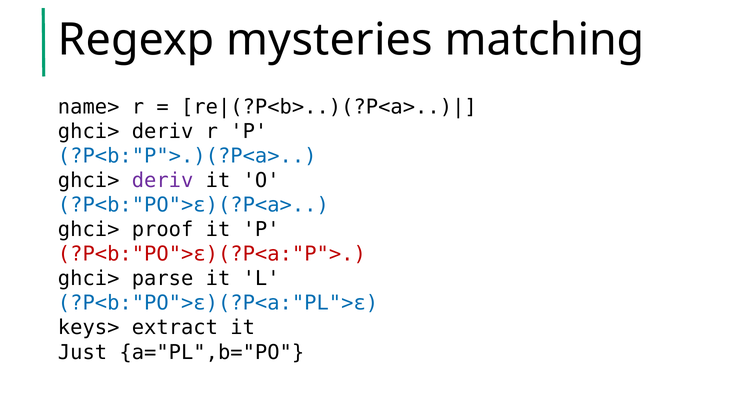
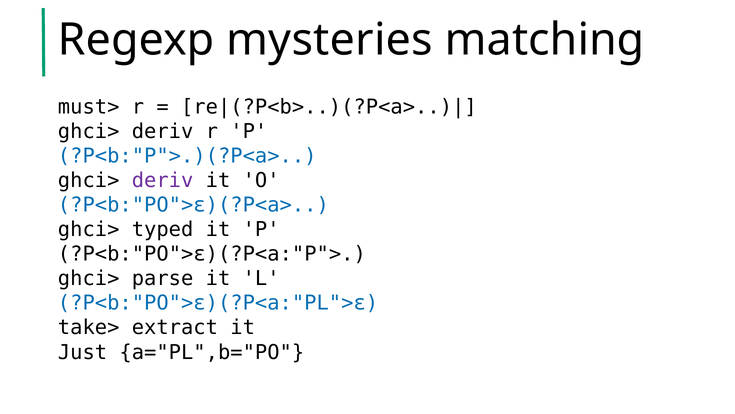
name>: name> -> must>
proof: proof -> typed
?P<b:"PO">ε)(?P<a:"P"> colour: red -> black
keys>: keys> -> take>
